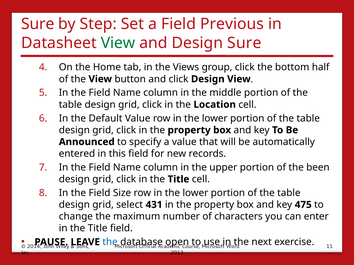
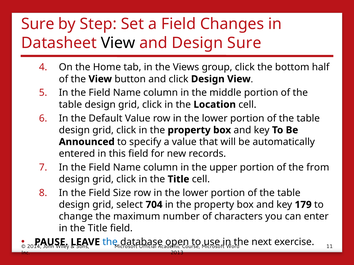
Previous: Previous -> Changes
View at (118, 43) colour: green -> black
been: been -> from
431: 431 -> 704
475: 475 -> 179
